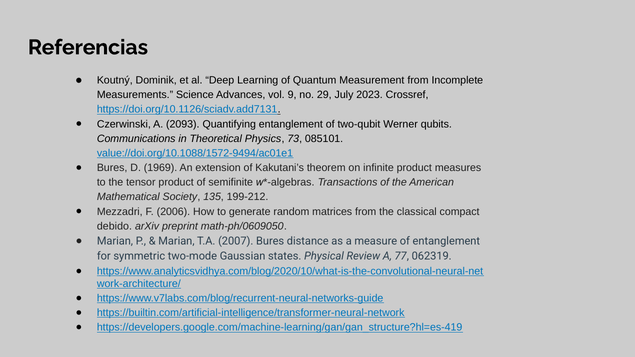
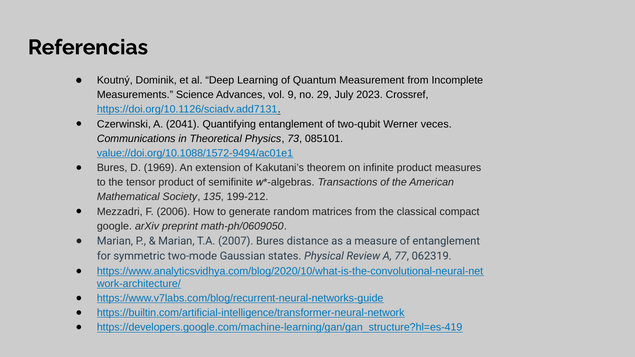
2093: 2093 -> 2041
qubits: qubits -> veces
debido: debido -> google
